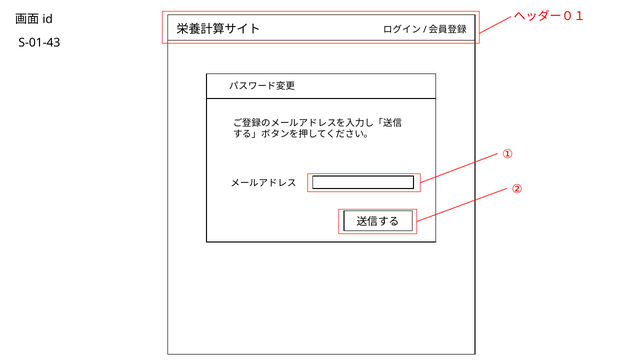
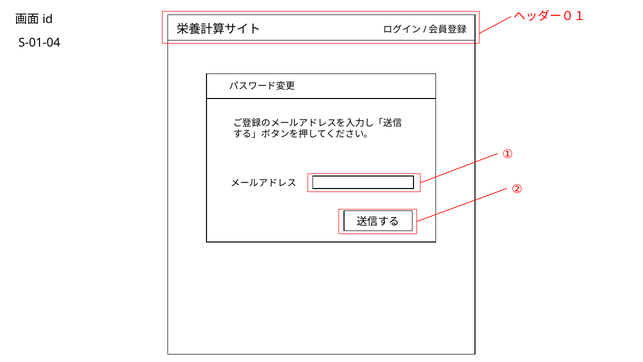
S-01-43: S-01-43 -> S-01-04
